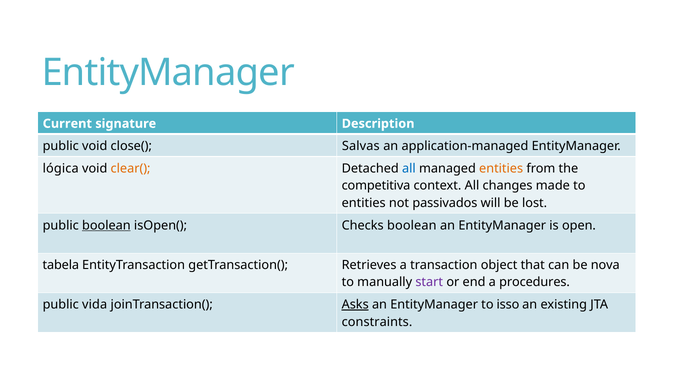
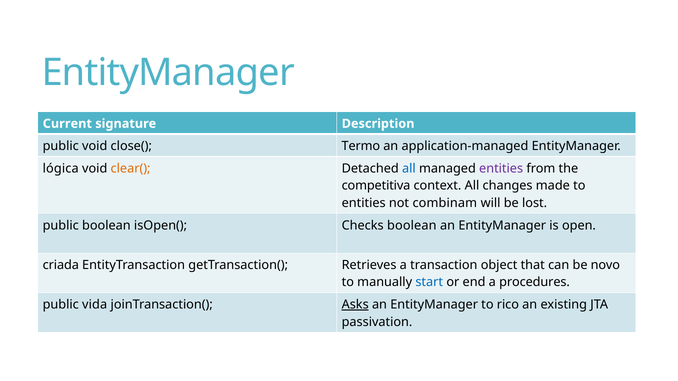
Salvas: Salvas -> Termo
entities at (501, 169) colour: orange -> purple
passivados: passivados -> combinam
boolean at (106, 226) underline: present -> none
tabela: tabela -> criada
nova: nova -> novo
start colour: purple -> blue
isso: isso -> rico
constraints: constraints -> passivation
